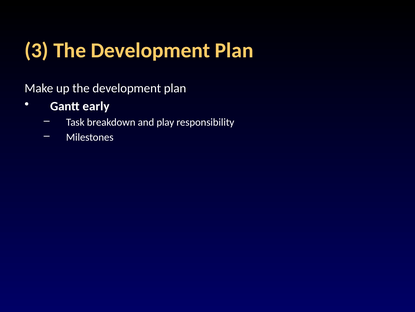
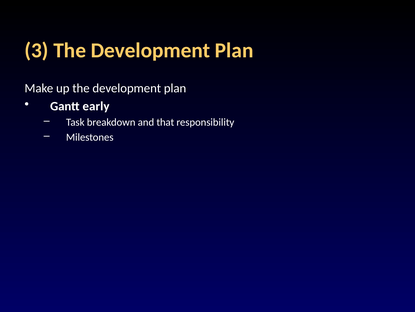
play: play -> that
